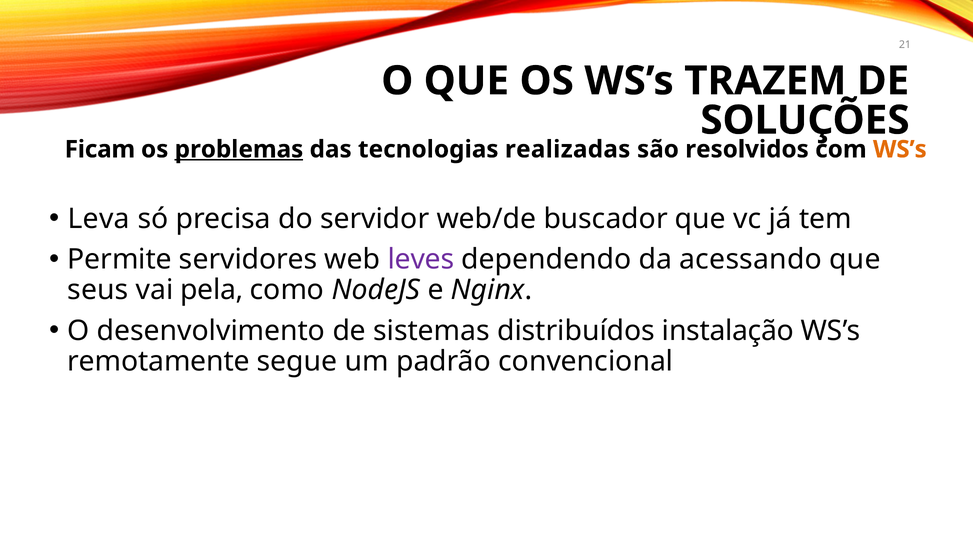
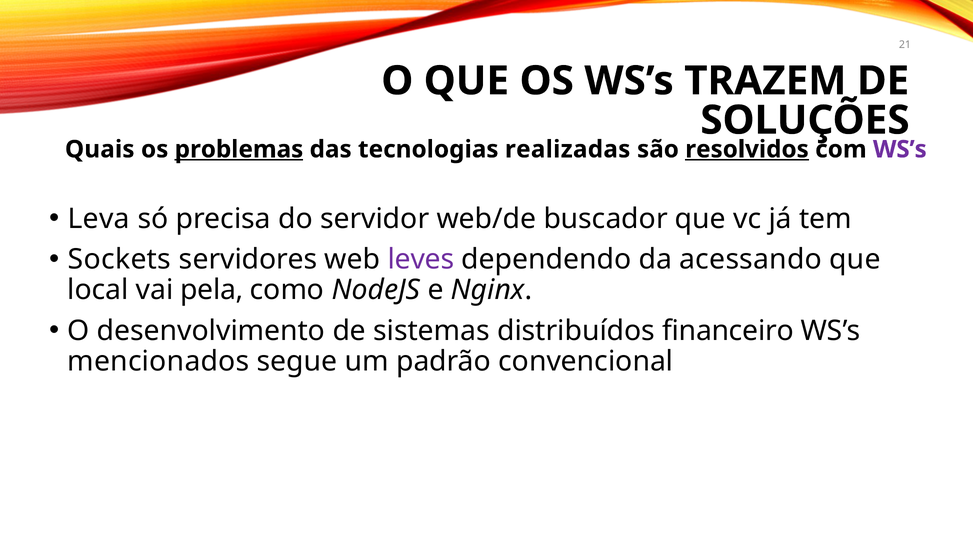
Ficam: Ficam -> Quais
resolvidos underline: none -> present
WS’s at (900, 149) colour: orange -> purple
Permite: Permite -> Sockets
seus: seus -> local
instalação: instalação -> financeiro
remotamente: remotamente -> mencionados
